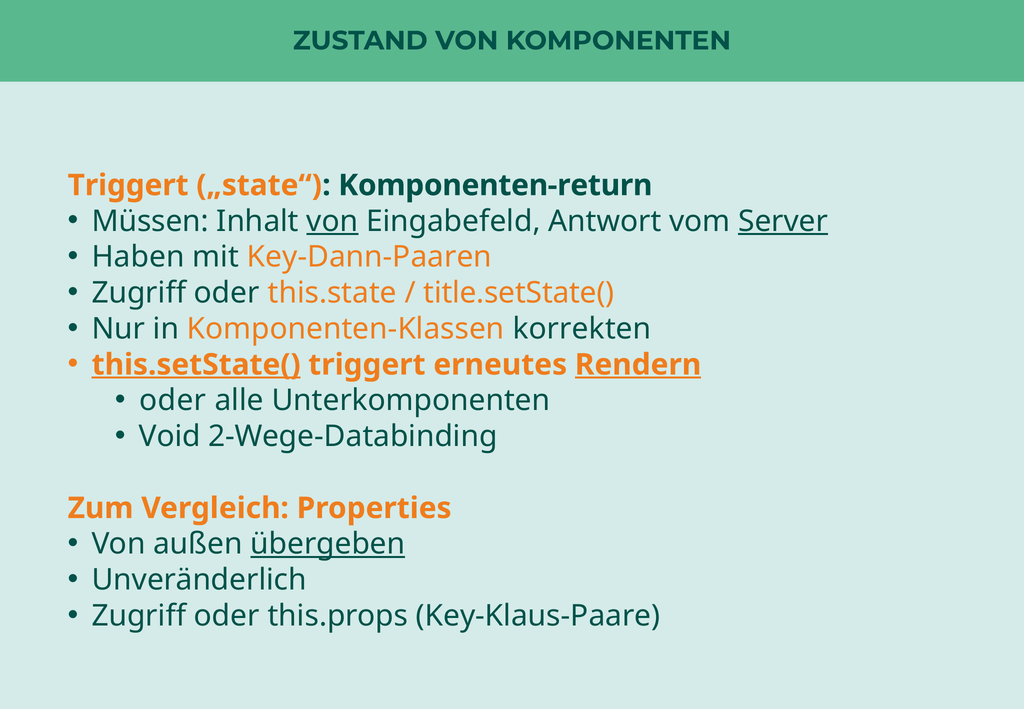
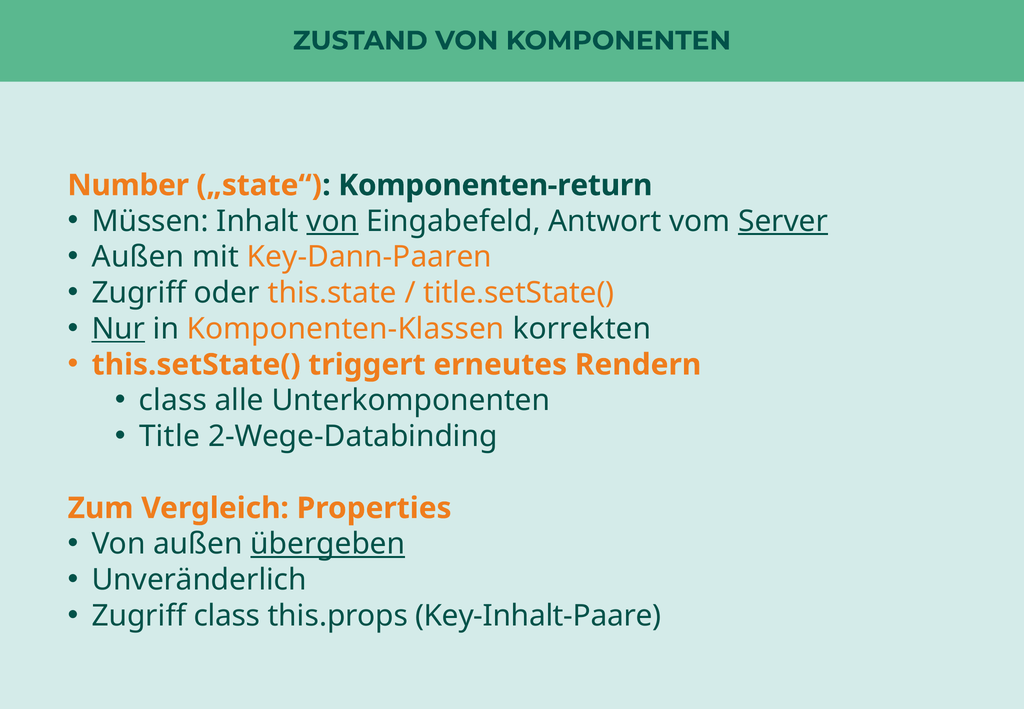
Triggert at (128, 185): Triggert -> Number
Haben at (138, 257): Haben -> Außen
Nur underline: none -> present
this.setState( underline: present -> none
Rendern underline: present -> none
oder at (173, 401): oder -> class
Void: Void -> Title
oder at (227, 616): oder -> class
Key-Klaus-Paare: Key-Klaus-Paare -> Key-Inhalt-Paare
